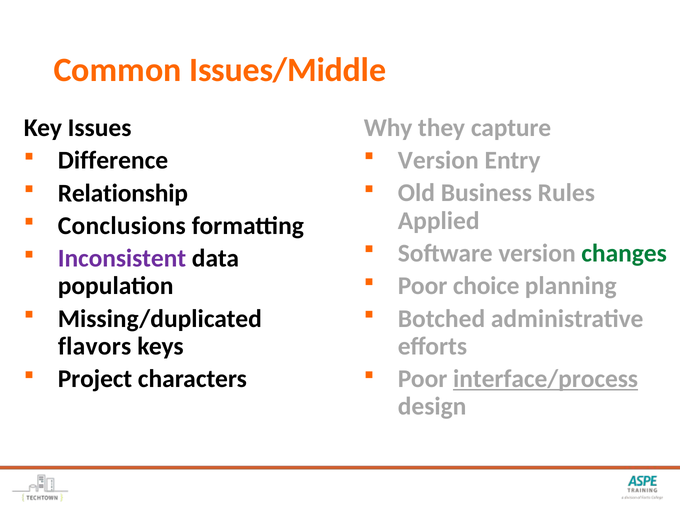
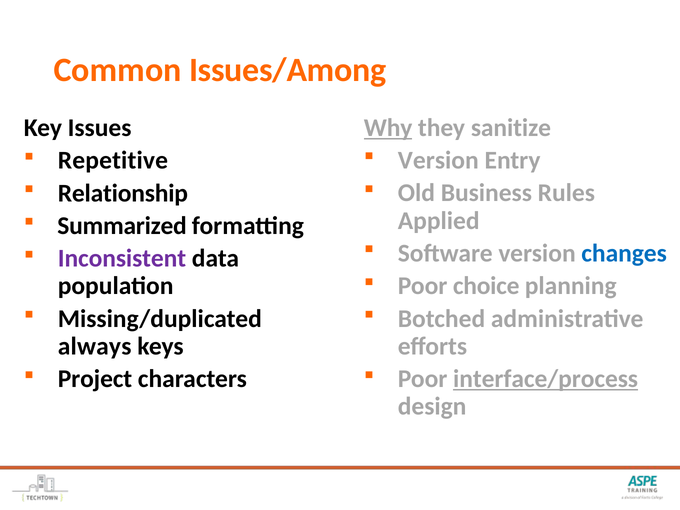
Issues/Middle: Issues/Middle -> Issues/Among
Why underline: none -> present
capture: capture -> sanitize
Difference: Difference -> Repetitive
Conclusions: Conclusions -> Summarized
changes colour: green -> blue
flavors: flavors -> always
